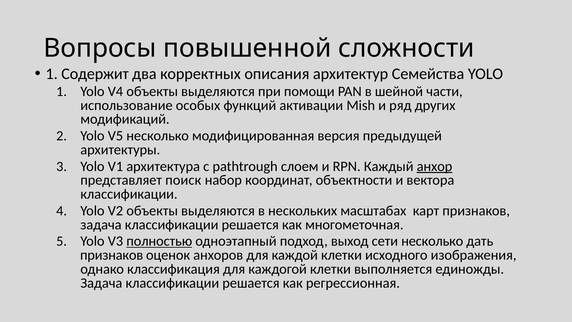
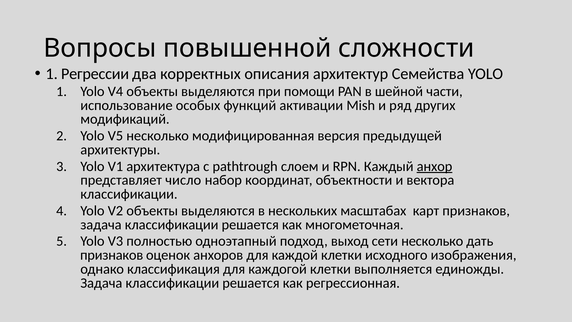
Содержит: Содержит -> Регрессии
поиск: поиск -> число
полностью underline: present -> none
